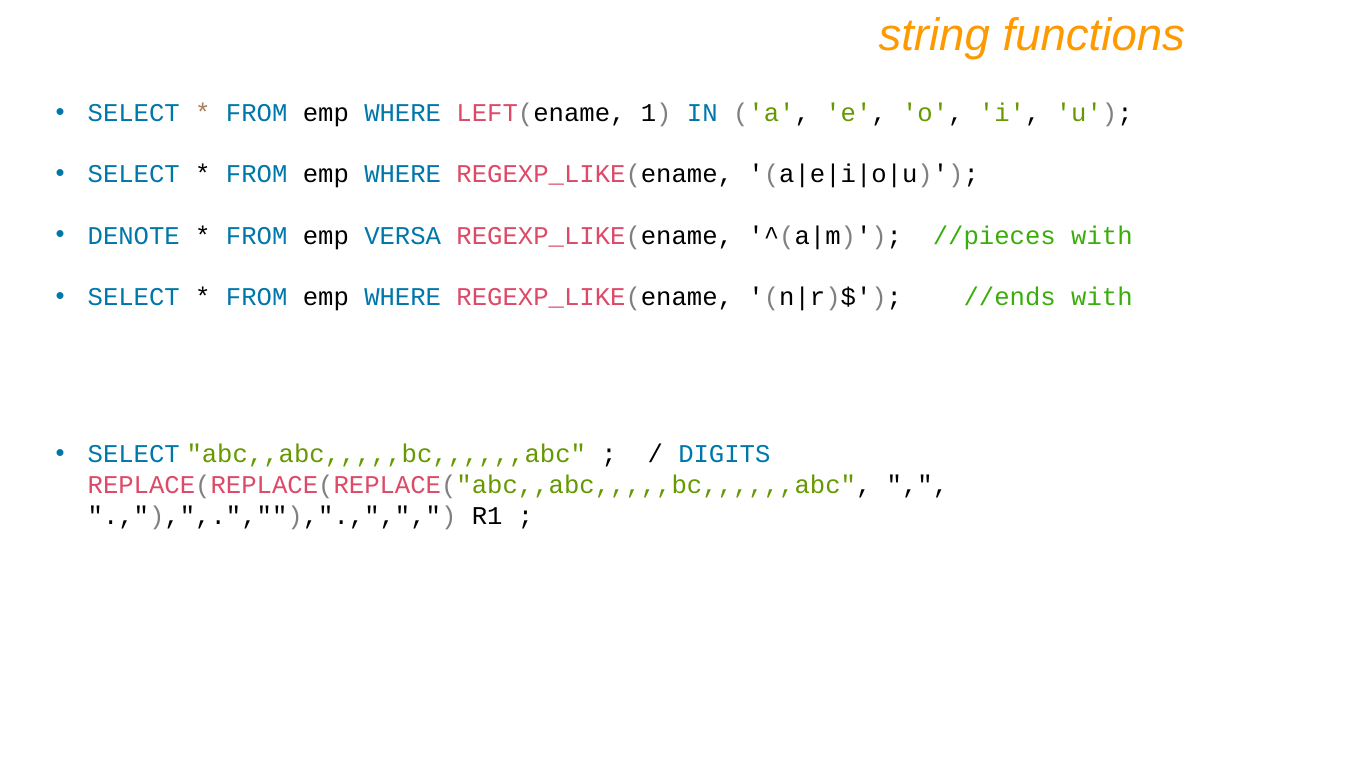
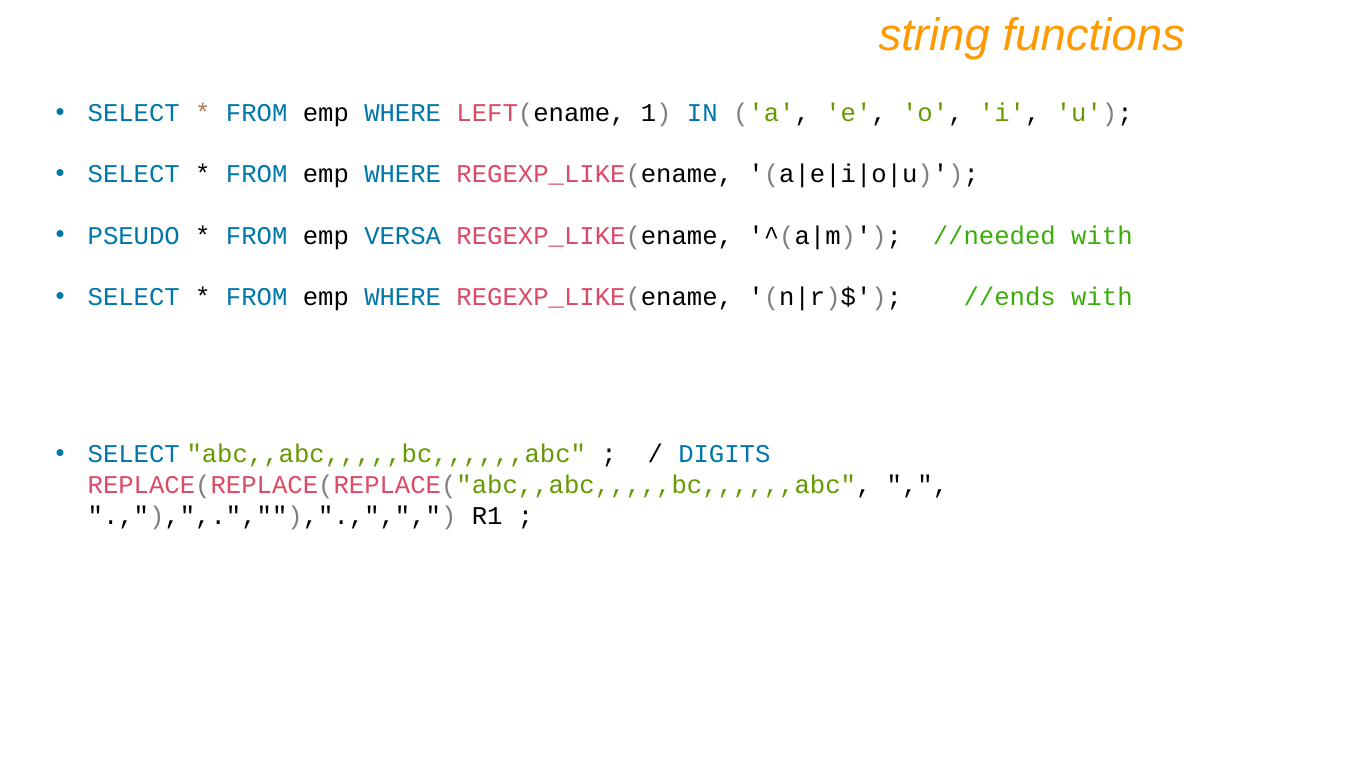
DENOTE: DENOTE -> PSEUDO
//pieces: //pieces -> //needed
